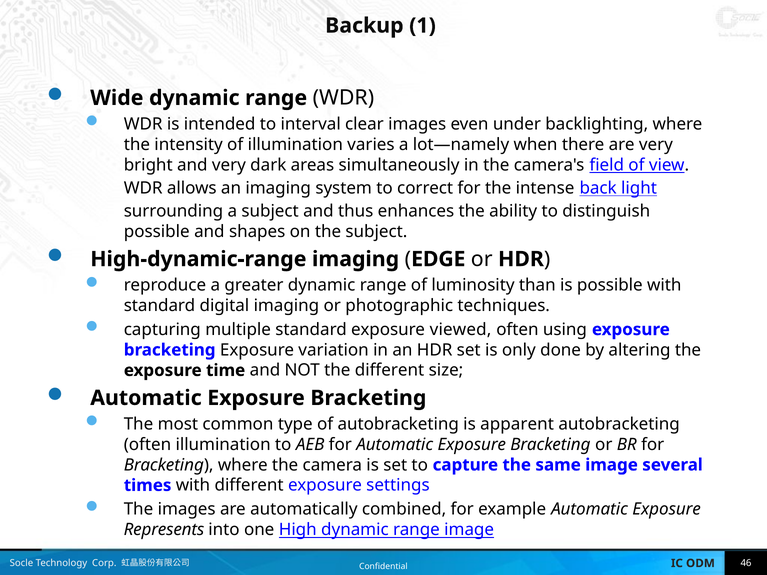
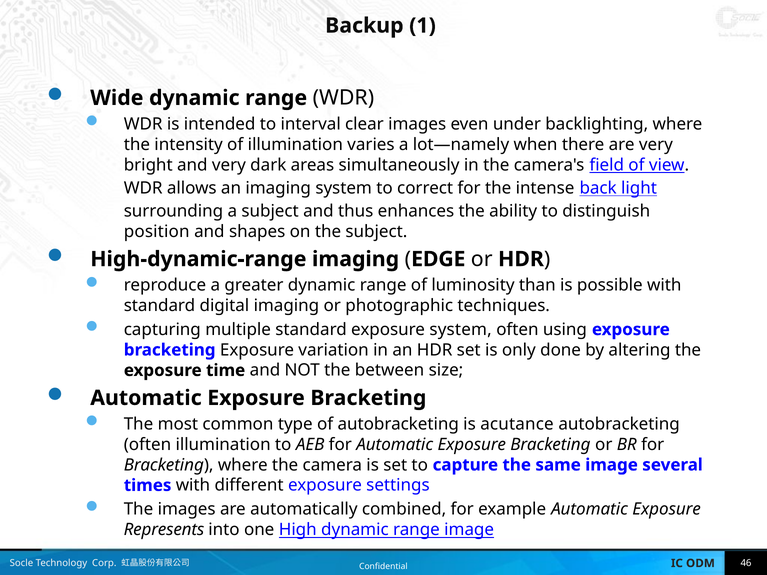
possible at (157, 232): possible -> position
exposure viewed: viewed -> system
the different: different -> between
apparent: apparent -> acutance
